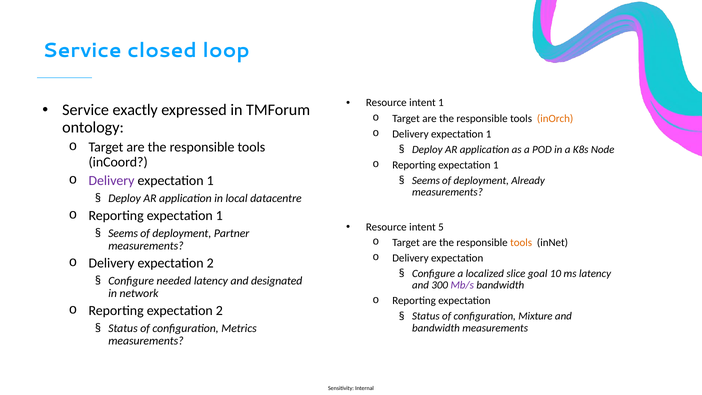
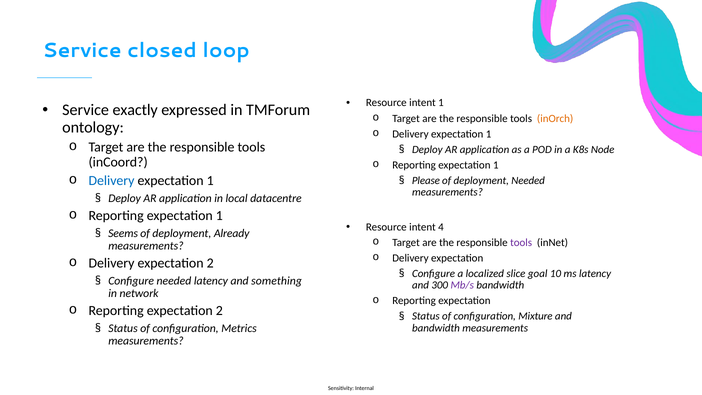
Delivery at (112, 181) colour: purple -> blue
Seems at (426, 180): Seems -> Please
deployment Already: Already -> Needed
5: 5 -> 4
Partner: Partner -> Already
tools at (521, 242) colour: orange -> purple
designated: designated -> something
